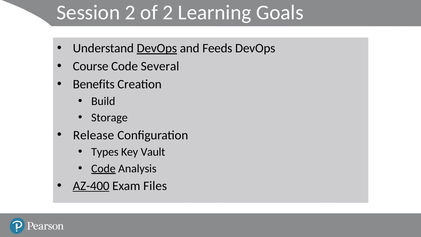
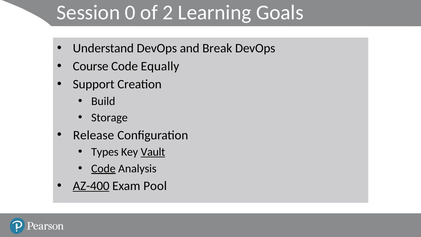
Session 2: 2 -> 0
DevOps at (157, 48) underline: present -> none
Feeds: Feeds -> Break
Several: Several -> Equally
Benefits: Benefits -> Support
Vault underline: none -> present
Files: Files -> Pool
